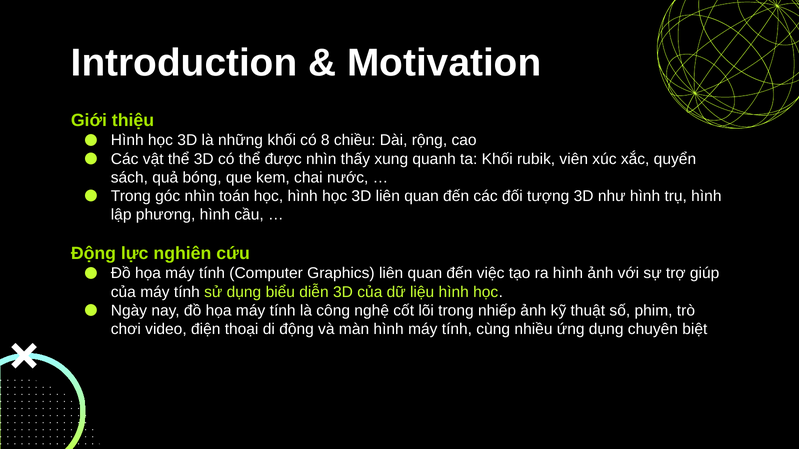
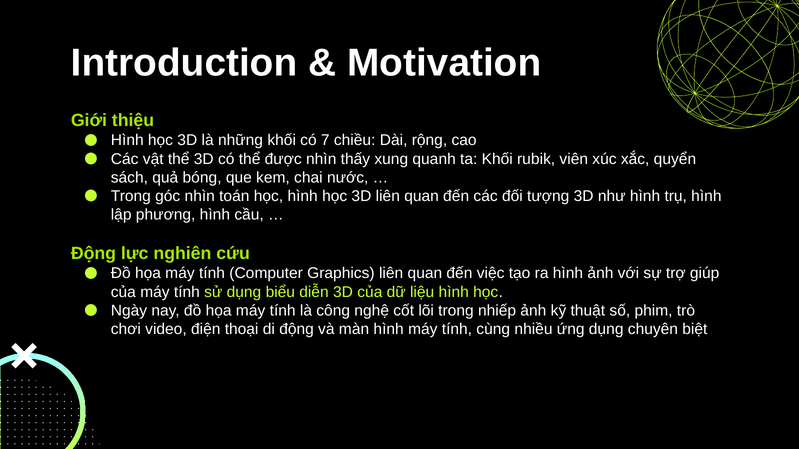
8: 8 -> 7
